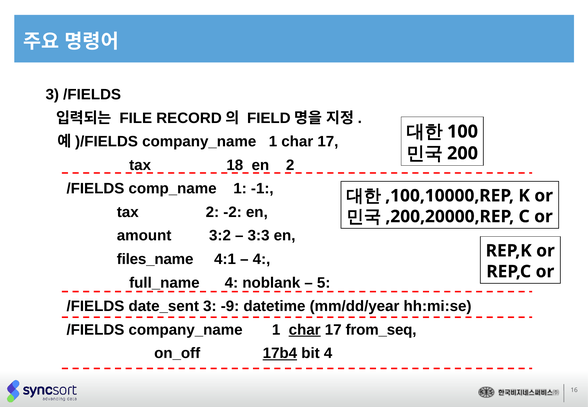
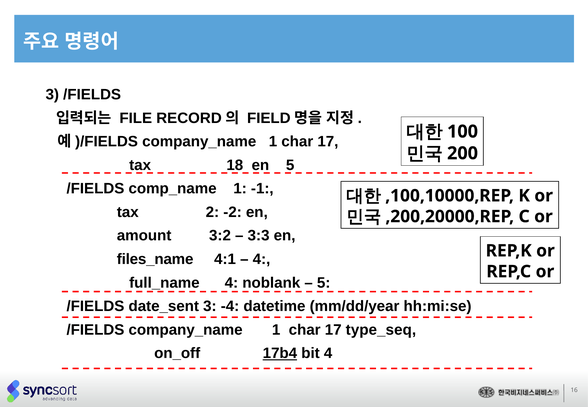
en 2: 2 -> 5
-9: -9 -> -4
char at (305, 330) underline: present -> none
from_seq: from_seq -> type_seq
